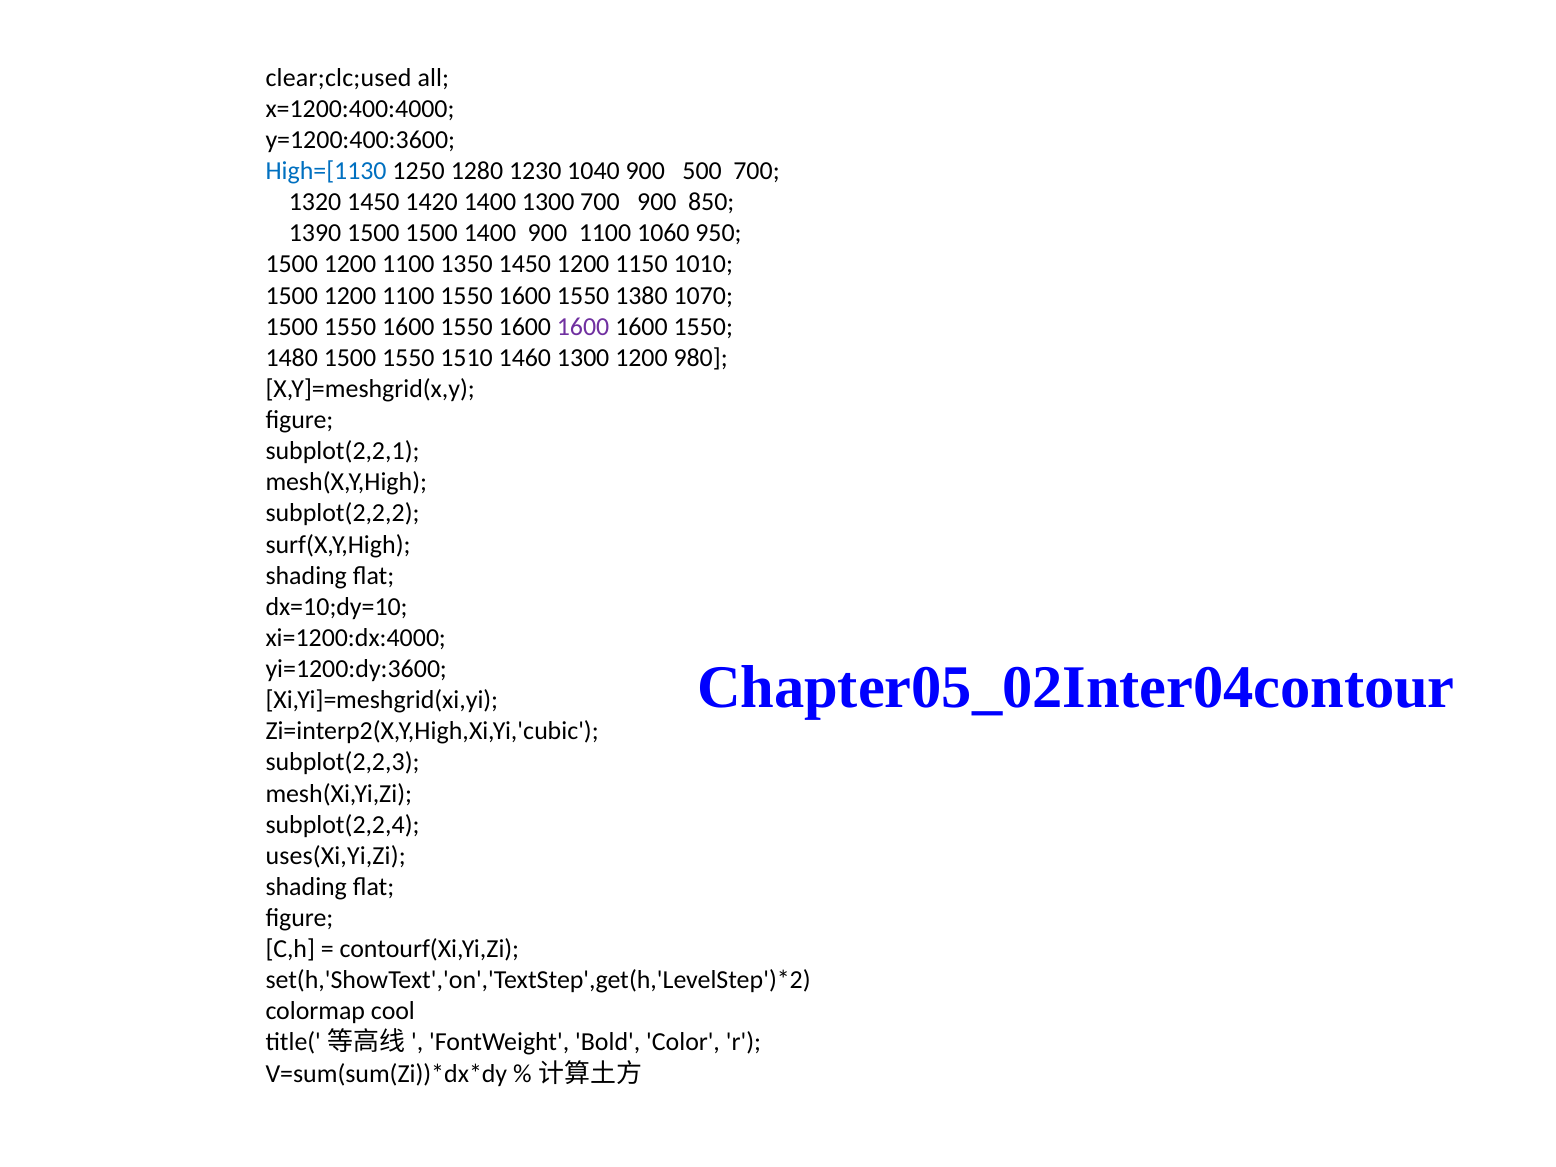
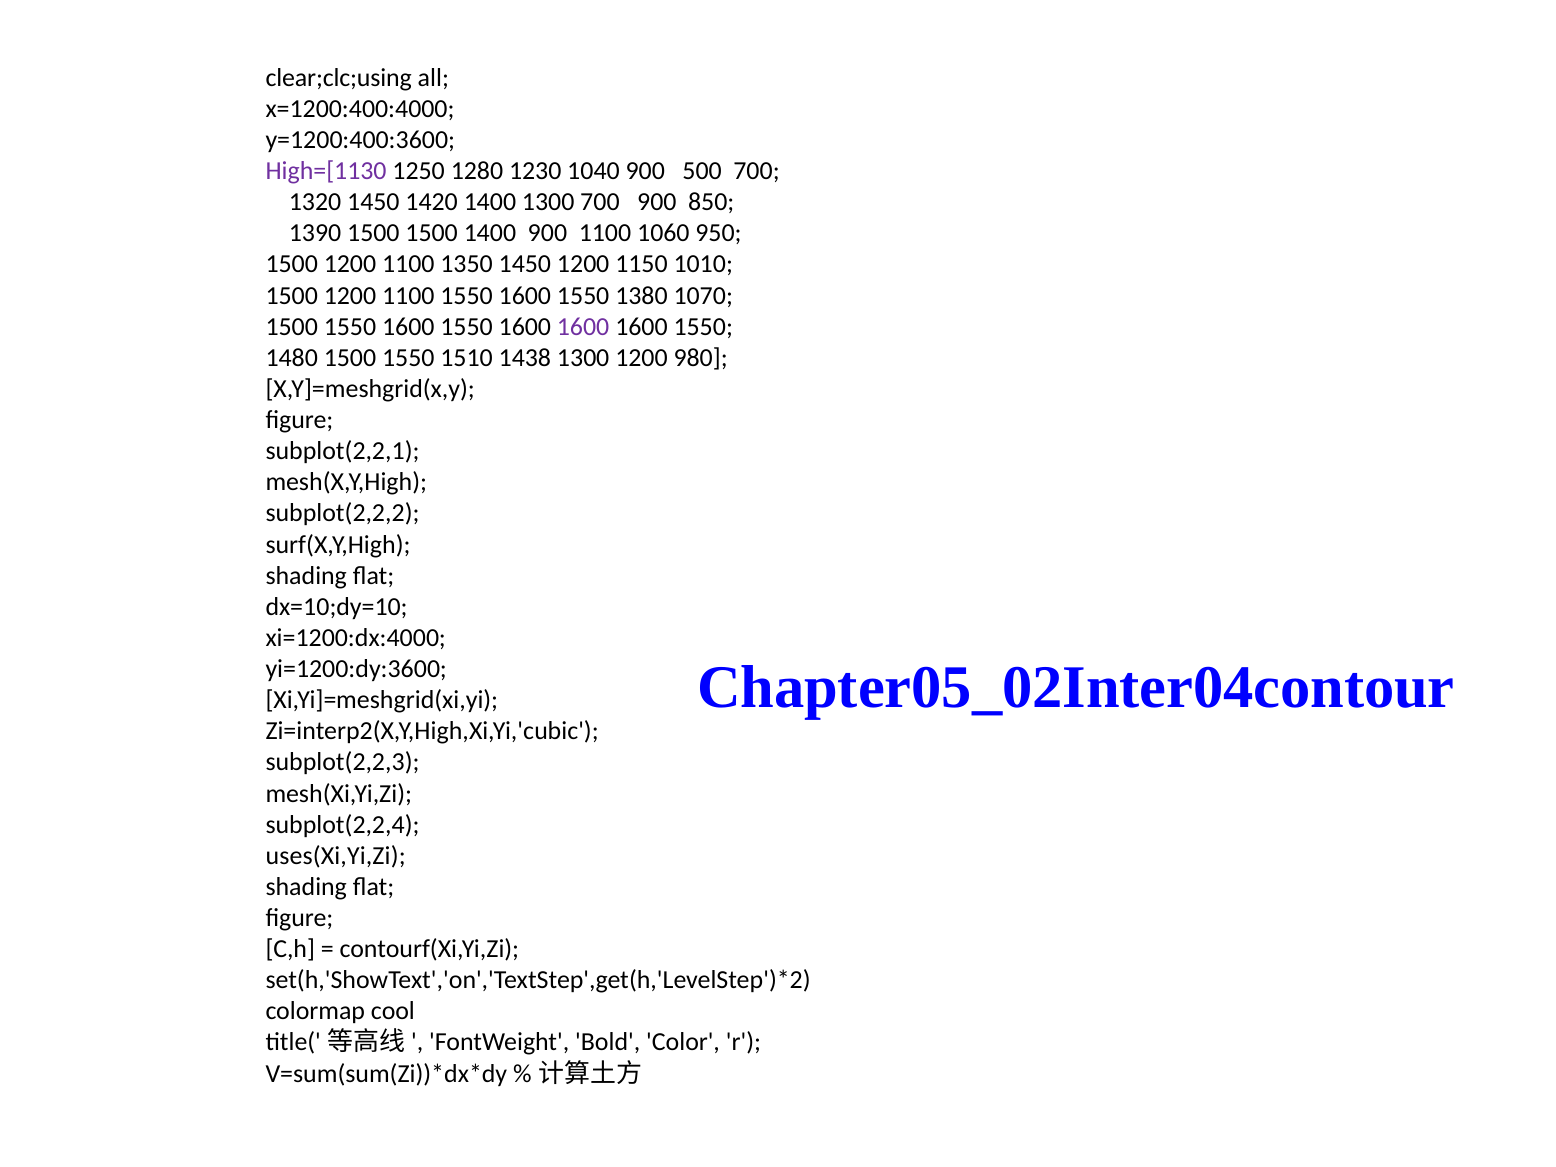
clear;clc;used: clear;clc;used -> clear;clc;using
High=[1130 colour: blue -> purple
1460: 1460 -> 1438
